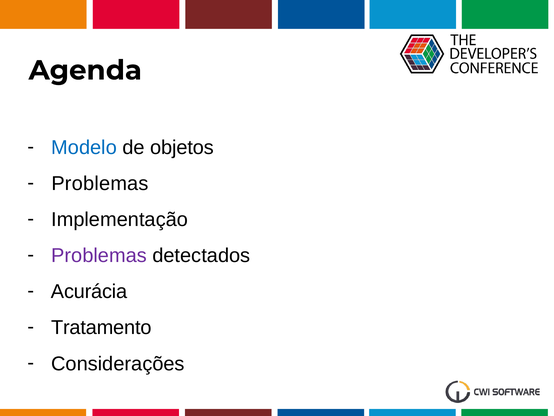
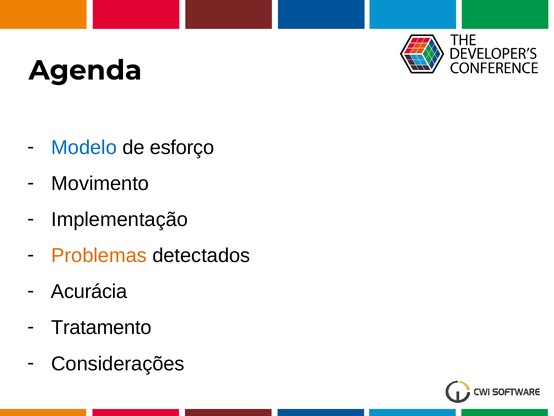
objetos: objetos -> esforço
Problemas at (100, 183): Problemas -> Movimento
Problemas at (99, 255) colour: purple -> orange
